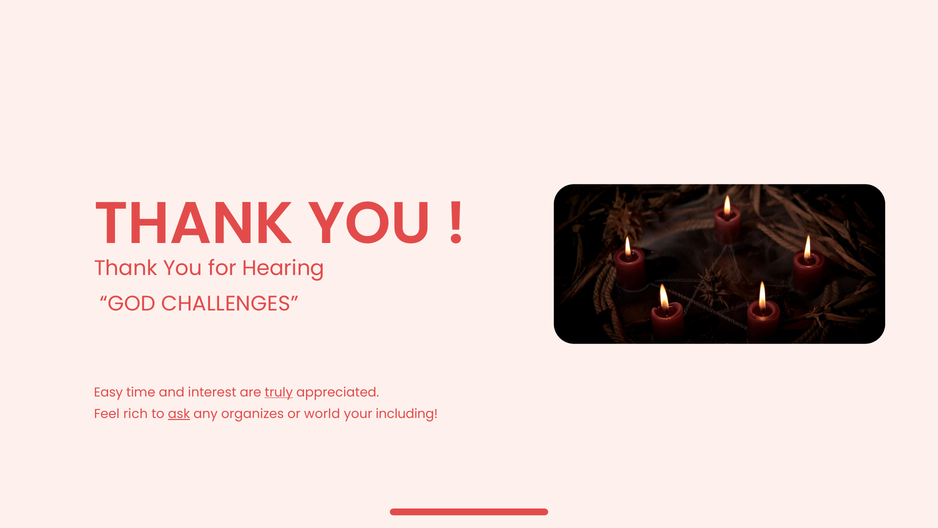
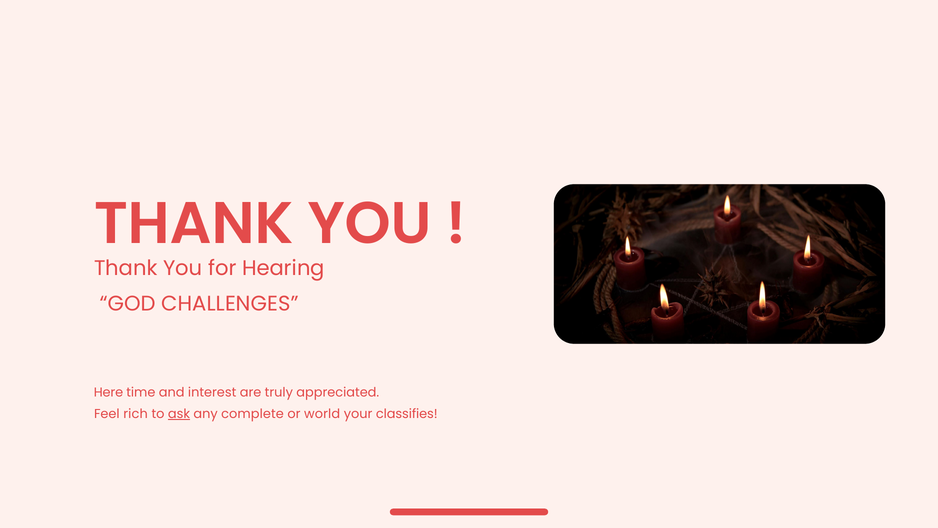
Easy: Easy -> Here
truly underline: present -> none
organizes: organizes -> complete
including: including -> classifies
